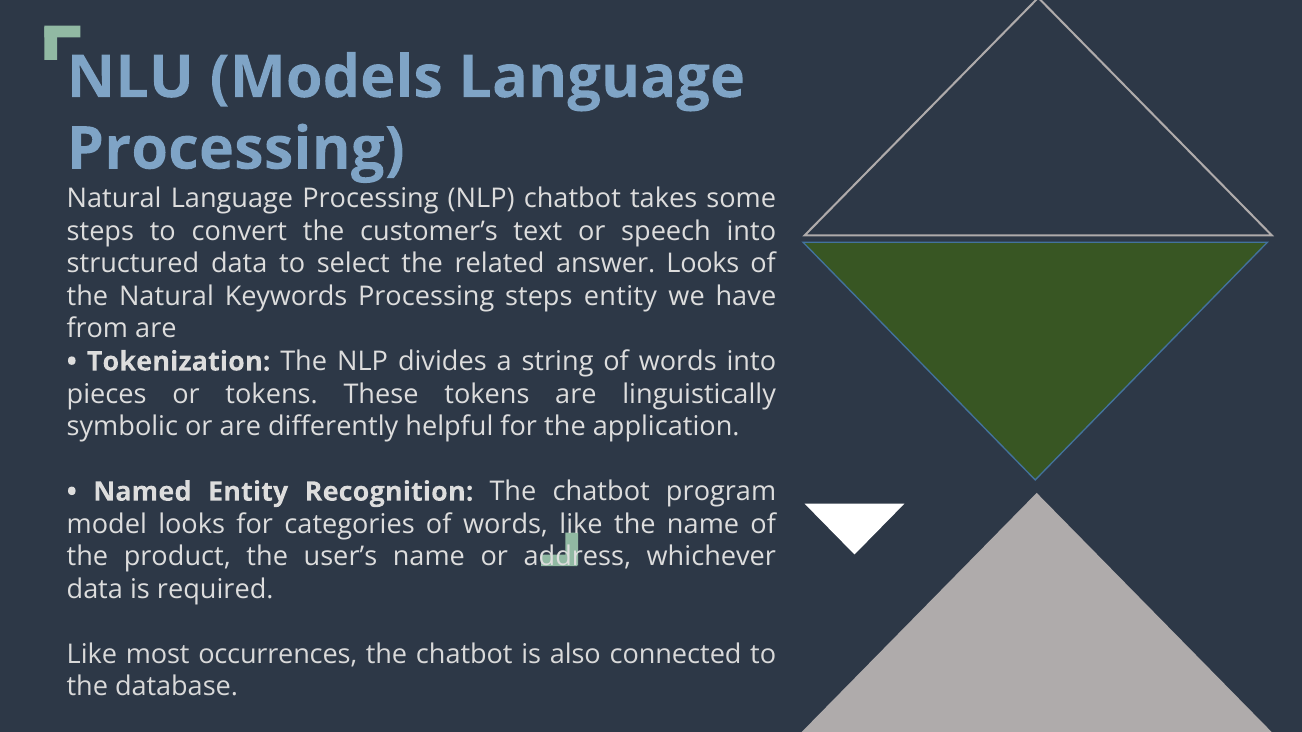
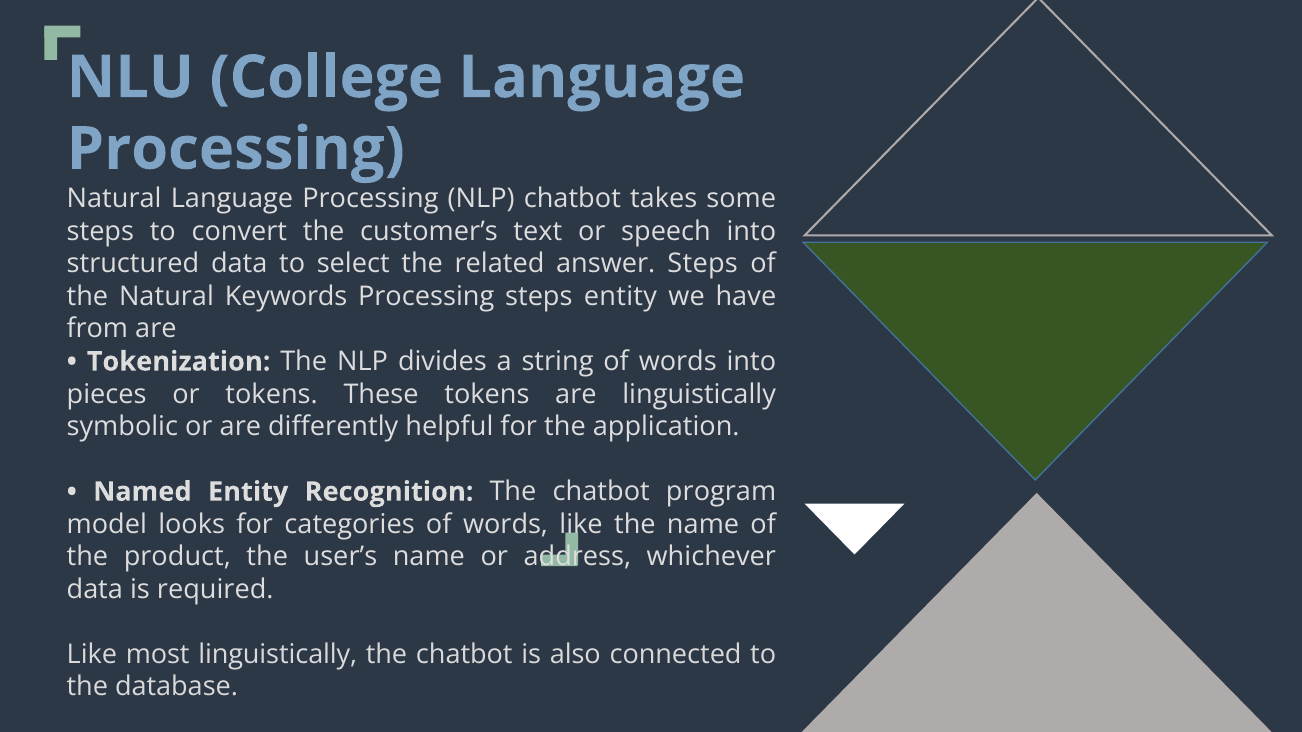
Models: Models -> College
answer Looks: Looks -> Steps
most occurrences: occurrences -> linguistically
